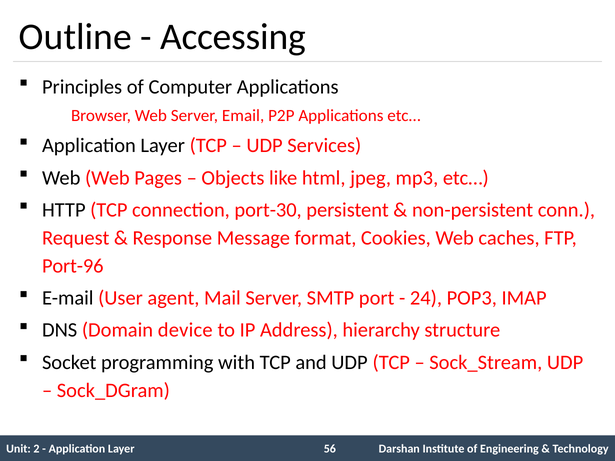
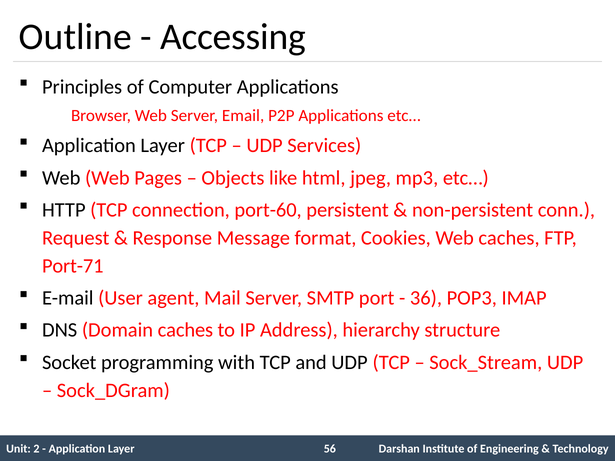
port-30: port-30 -> port-60
Port-96: Port-96 -> Port-71
24: 24 -> 36
Domain device: device -> caches
